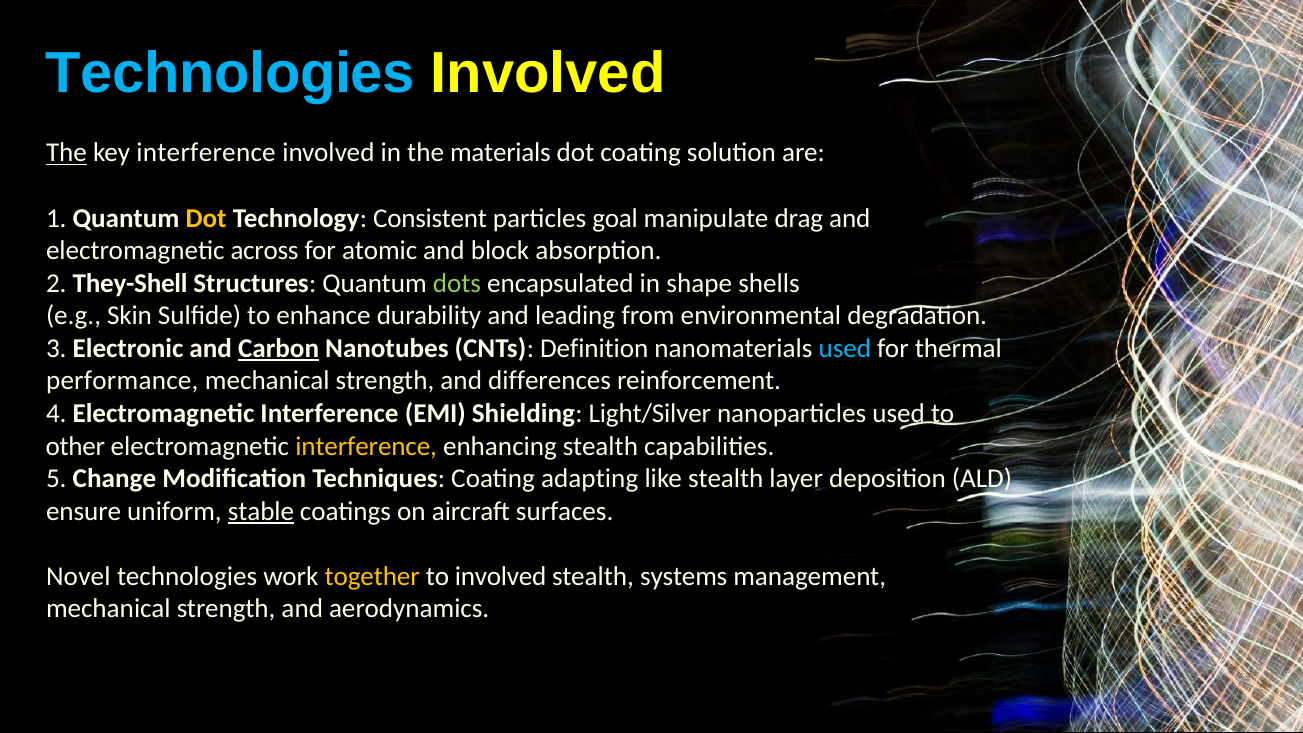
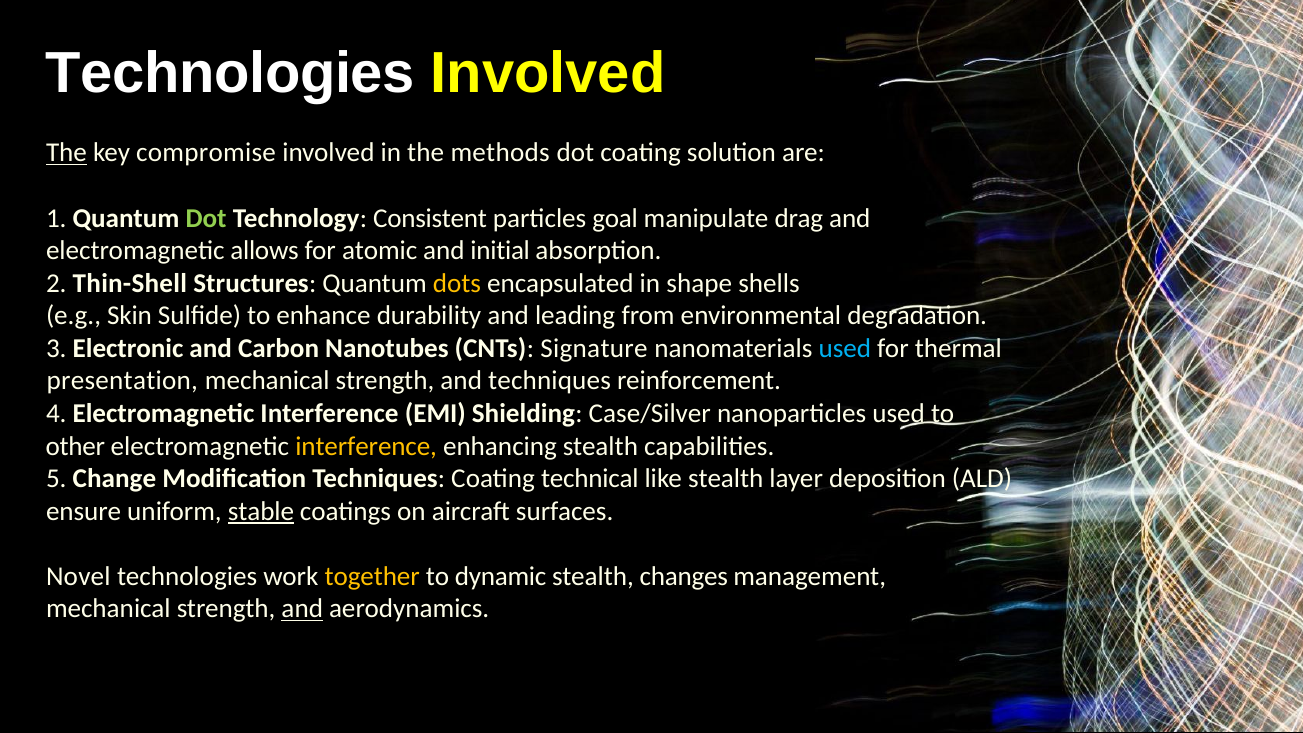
Technologies at (230, 74) colour: light blue -> white
key interference: interference -> compromise
materials: materials -> methods
Dot at (206, 218) colour: yellow -> light green
across: across -> allows
block: block -> initial
They-Shell: They-Shell -> Thin-Shell
dots colour: light green -> yellow
Carbon underline: present -> none
Definition: Definition -> Signature
performance: performance -> presentation
and differences: differences -> techniques
Light/Silver: Light/Silver -> Case/Silver
adapting: adapting -> technical
to involved: involved -> dynamic
systems: systems -> changes
and at (302, 609) underline: none -> present
